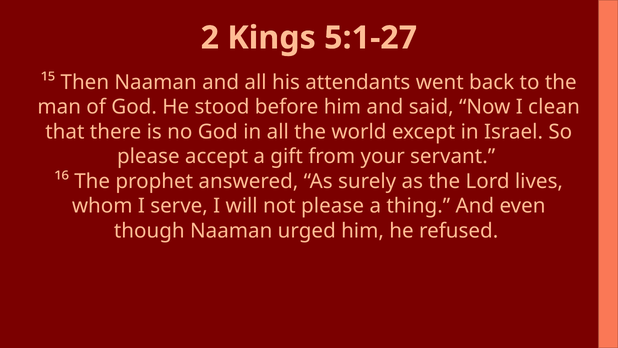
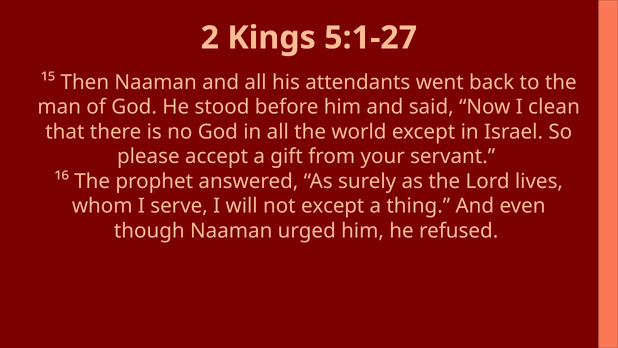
not please: please -> except
